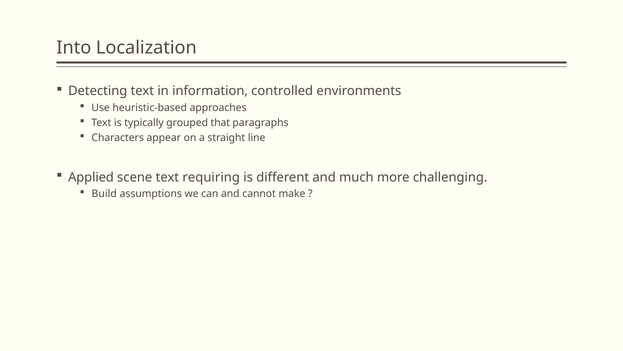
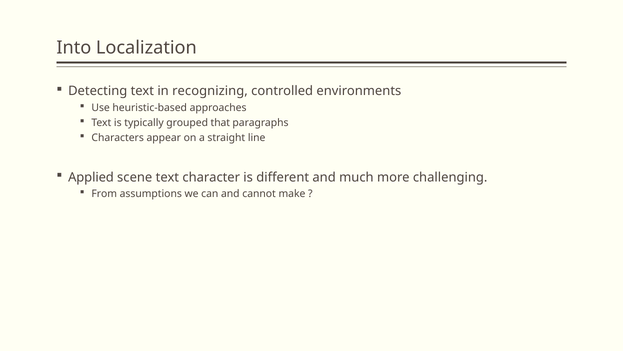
information: information -> recognizing
requiring: requiring -> character
Build: Build -> From
